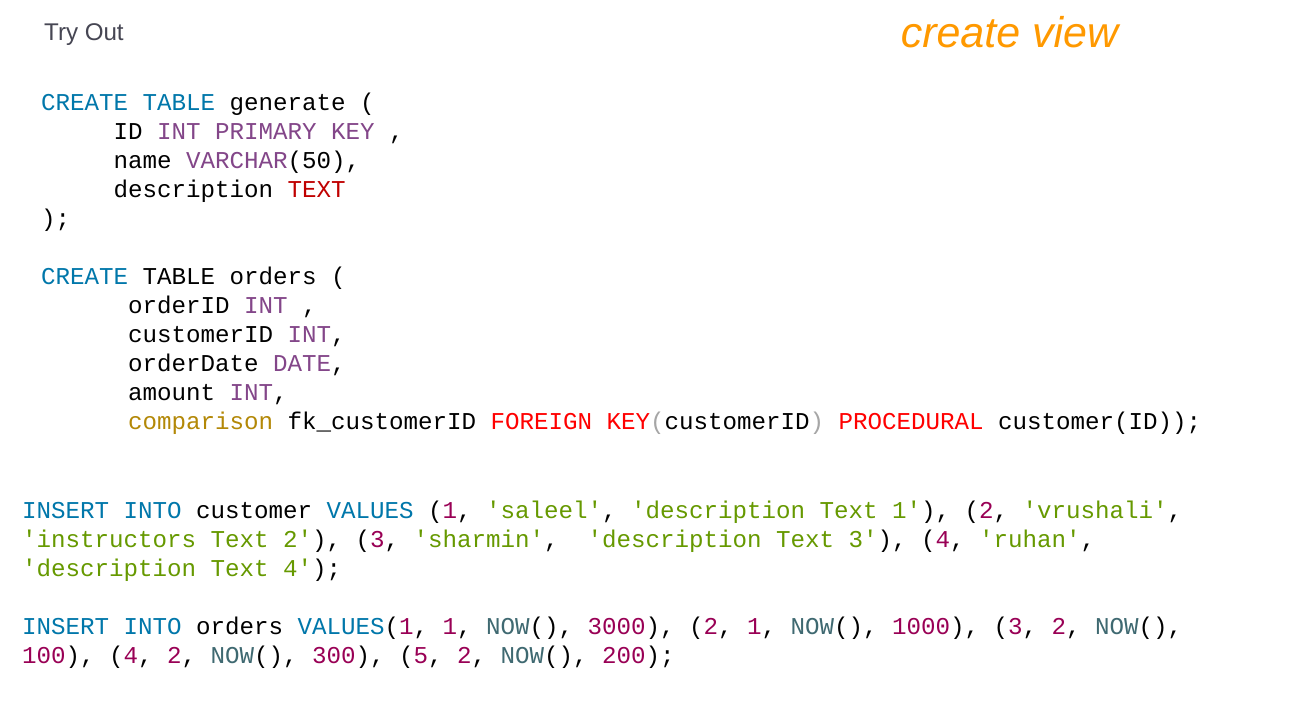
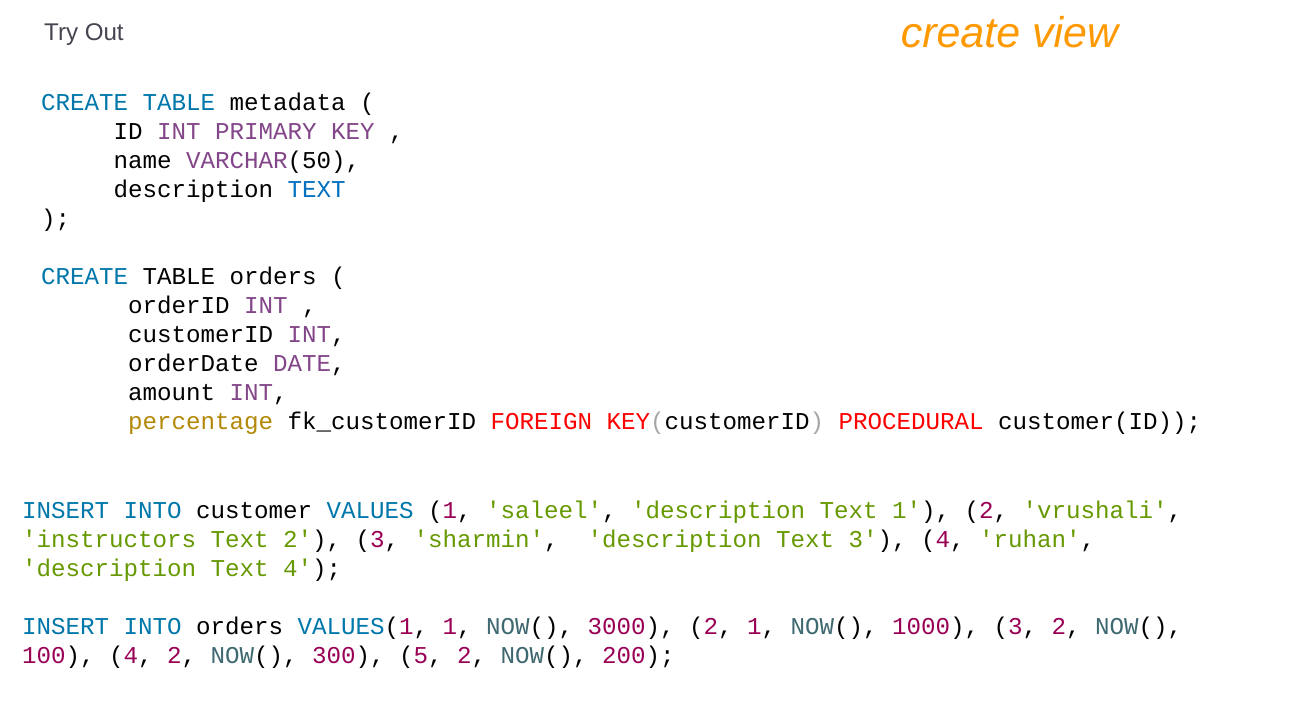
generate: generate -> metadata
TEXT at (317, 190) colour: red -> blue
comparison: comparison -> percentage
